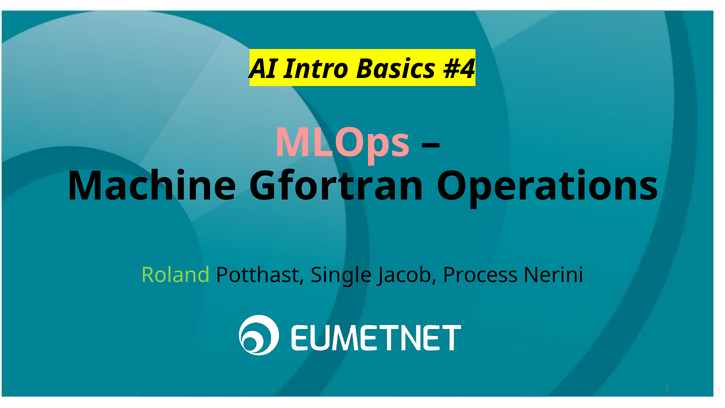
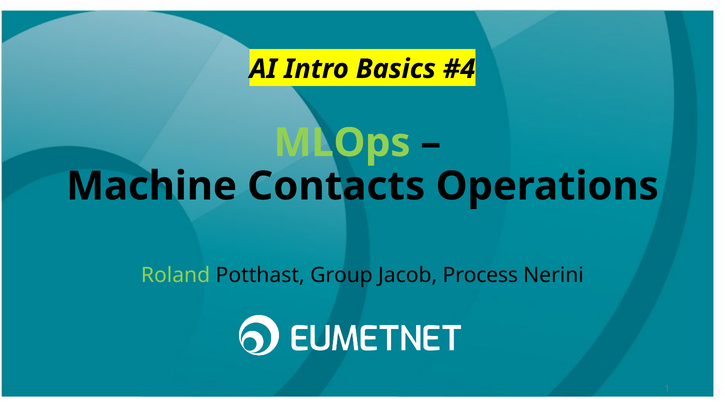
MLOps colour: pink -> light green
Gfortran: Gfortran -> Contacts
Single: Single -> Group
